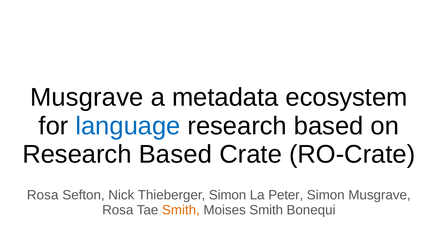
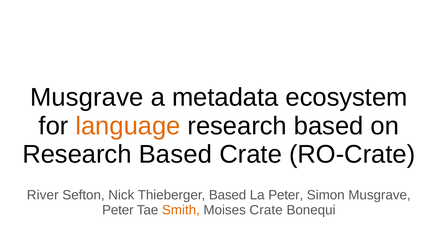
language colour: blue -> orange
Rosa at (43, 195): Rosa -> River
Thieberger Simon: Simon -> Based
Rosa at (118, 210): Rosa -> Peter
Moises Smith: Smith -> Crate
